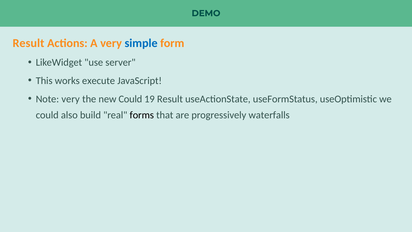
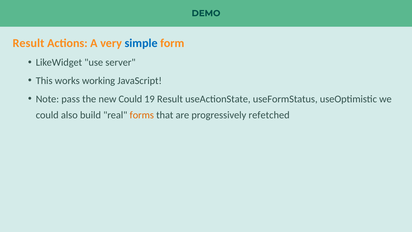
execute: execute -> working
Note very: very -> pass
forms colour: black -> orange
waterfalls: waterfalls -> refetched
